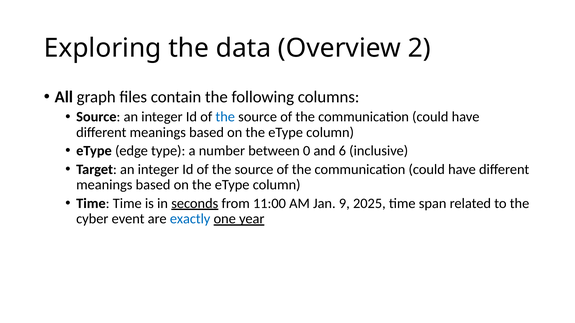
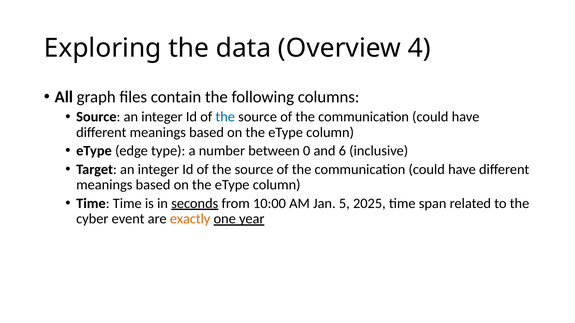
2: 2 -> 4
11:00: 11:00 -> 10:00
9: 9 -> 5
exactly colour: blue -> orange
